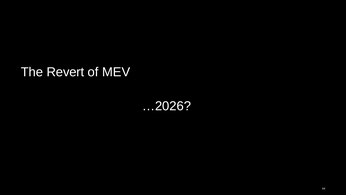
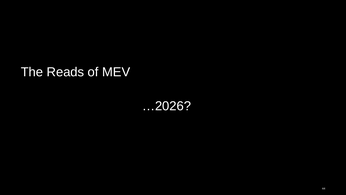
Revert: Revert -> Reads
